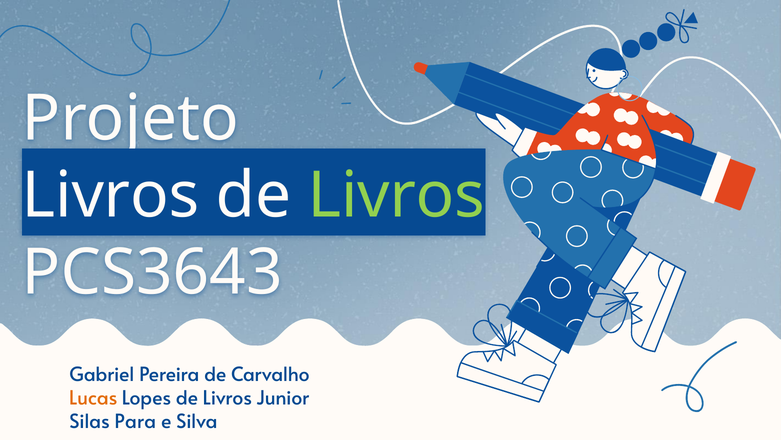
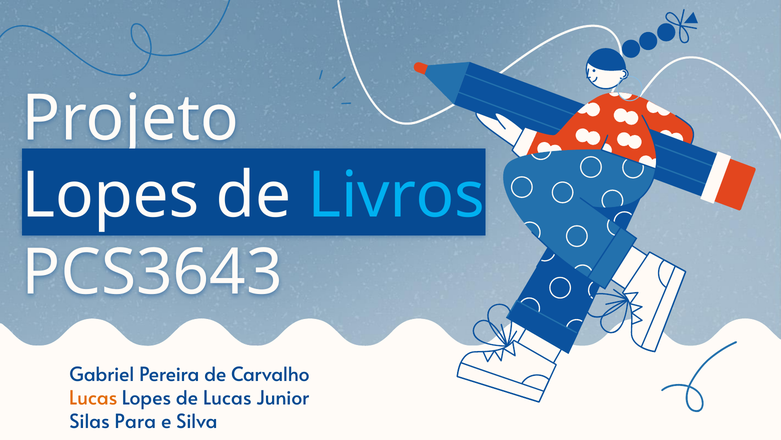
Livros at (111, 195): Livros -> Lopes
Livros at (396, 195) colour: light green -> light blue
Lopes de Livros: Livros -> Lucas
